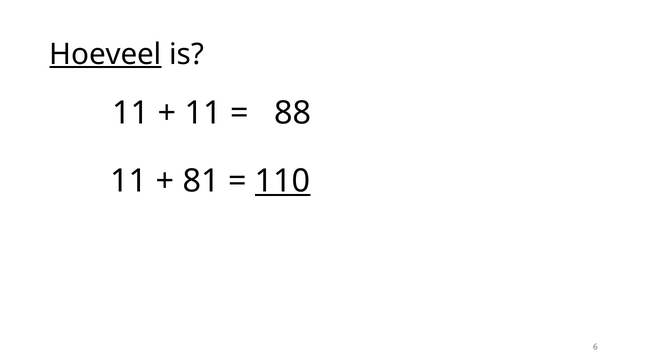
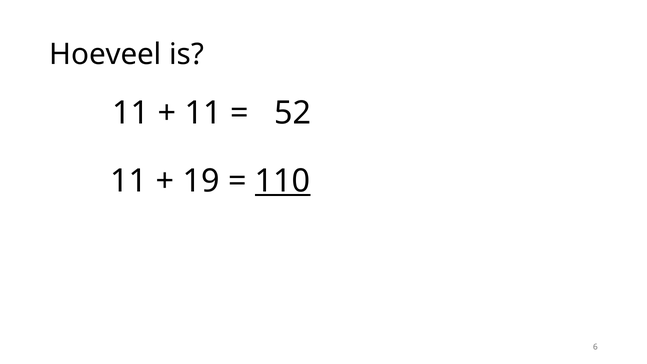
Hoeveel underline: present -> none
88: 88 -> 52
81: 81 -> 19
